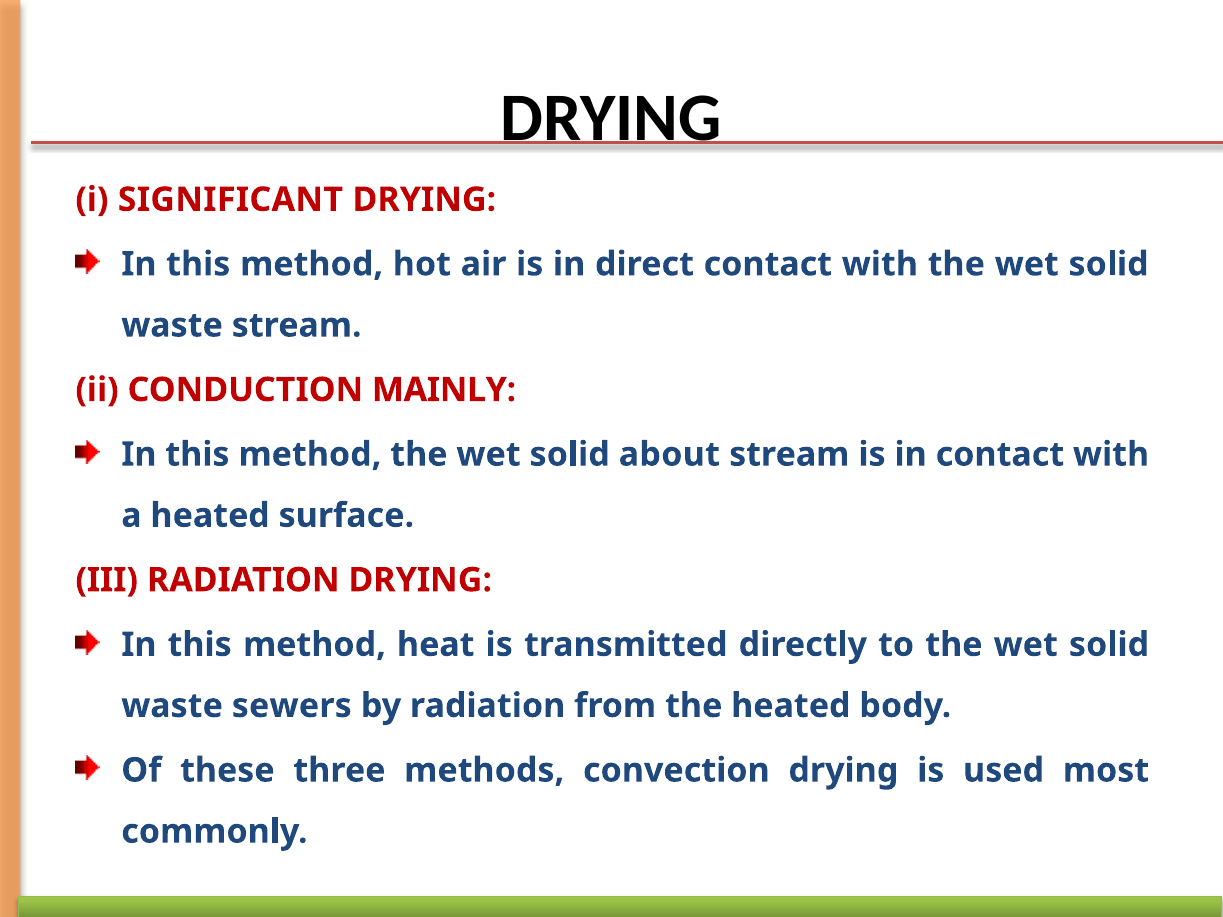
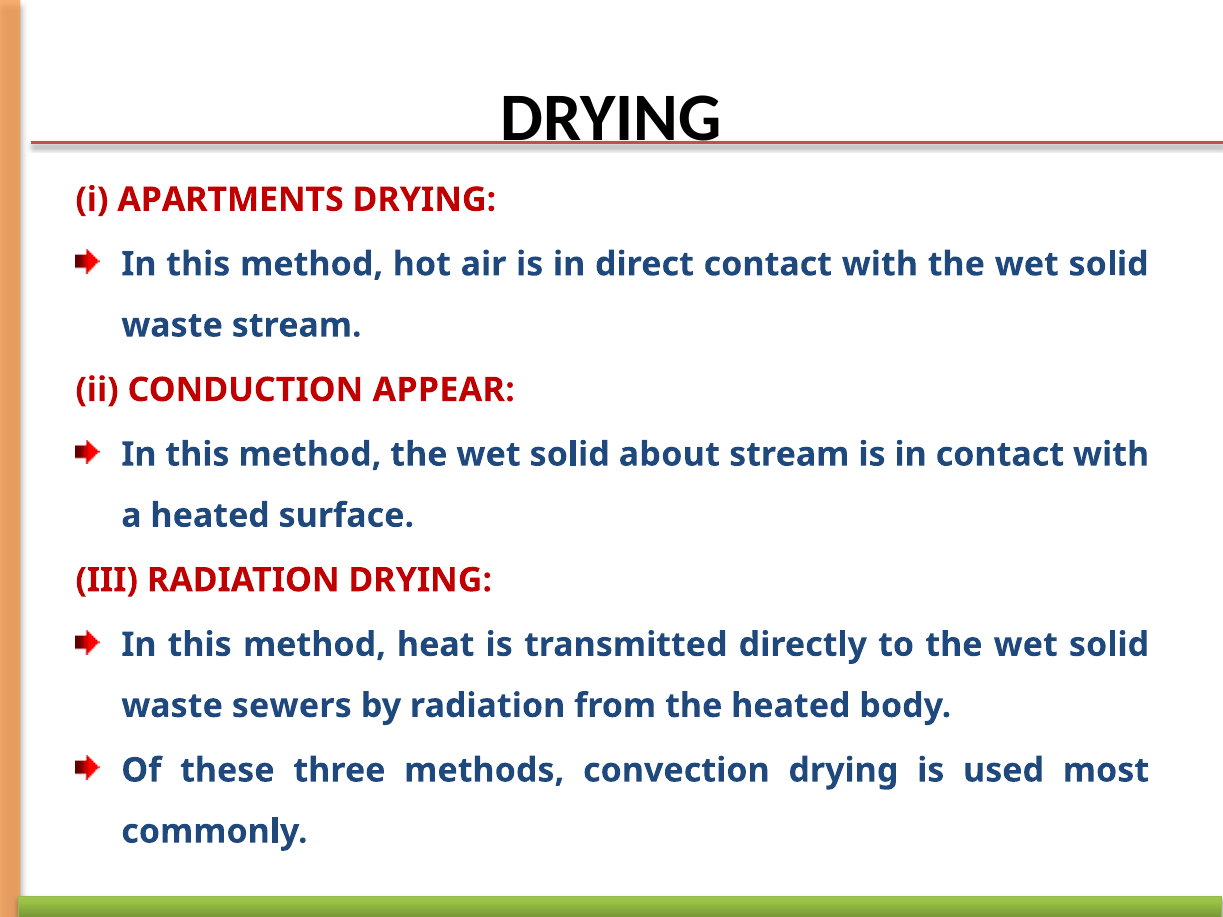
SIGNIFICANT: SIGNIFICANT -> APARTMENTS
MAINLY: MAINLY -> APPEAR
